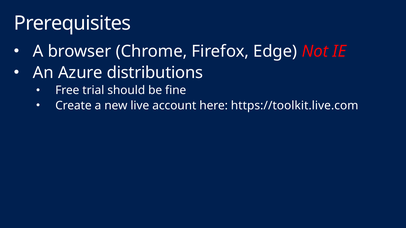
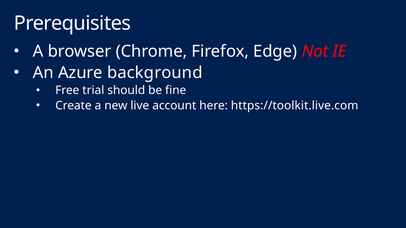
distributions: distributions -> background
